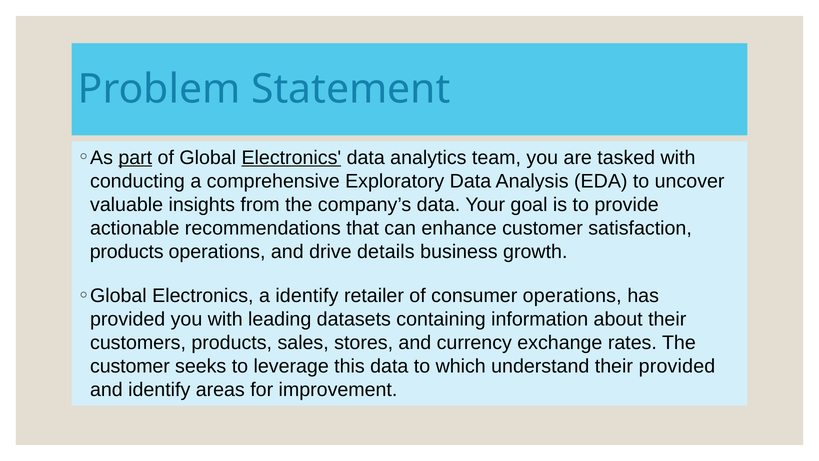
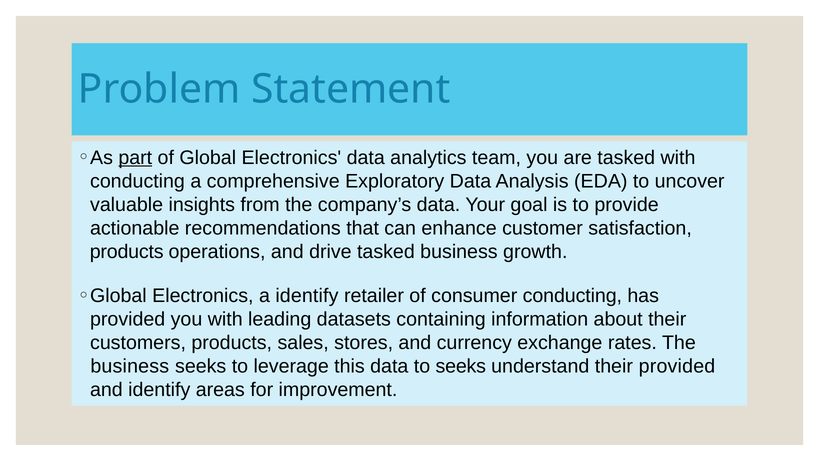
Electronics at (291, 157) underline: present -> none
drive details: details -> tasked
consumer operations: operations -> conducting
customer at (130, 366): customer -> business
to which: which -> seeks
